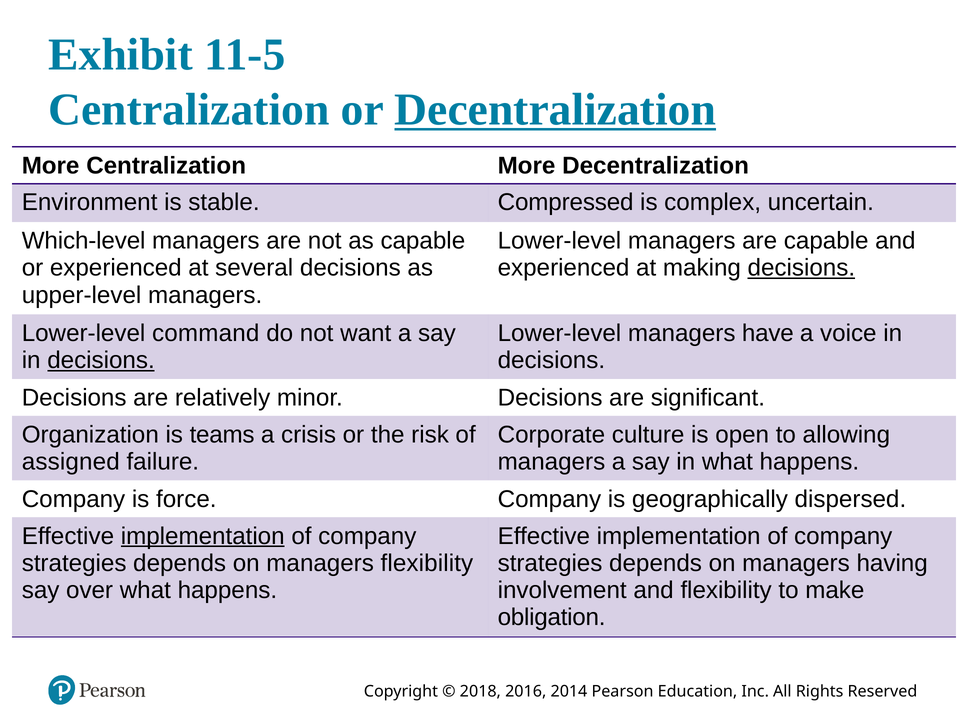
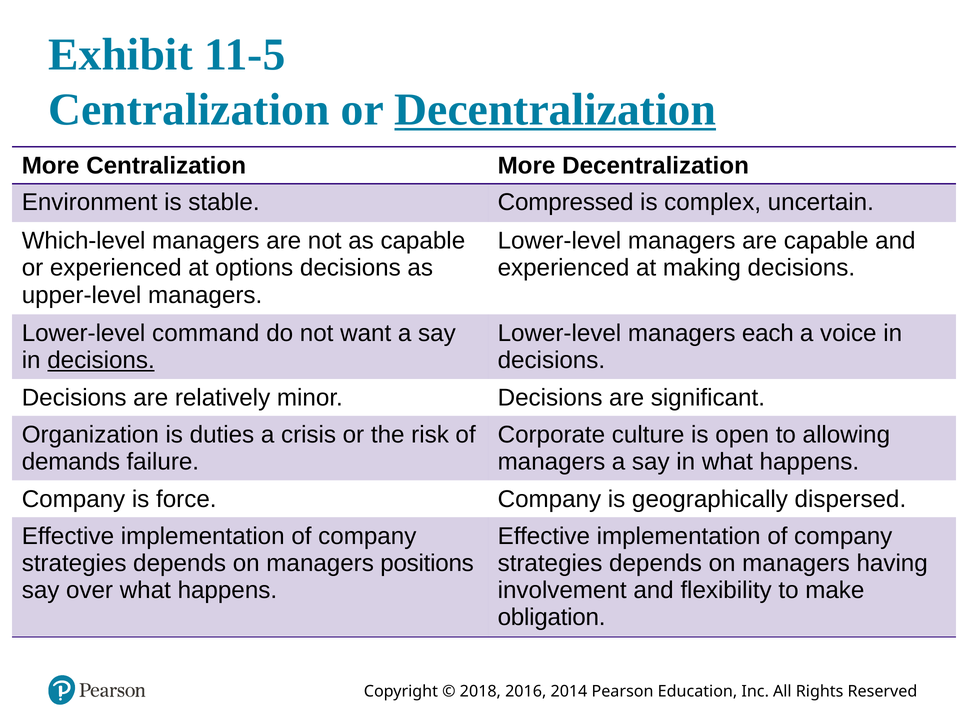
several: several -> options
decisions at (801, 268) underline: present -> none
have: have -> each
teams: teams -> duties
assigned: assigned -> demands
implementation at (203, 536) underline: present -> none
managers flexibility: flexibility -> positions
